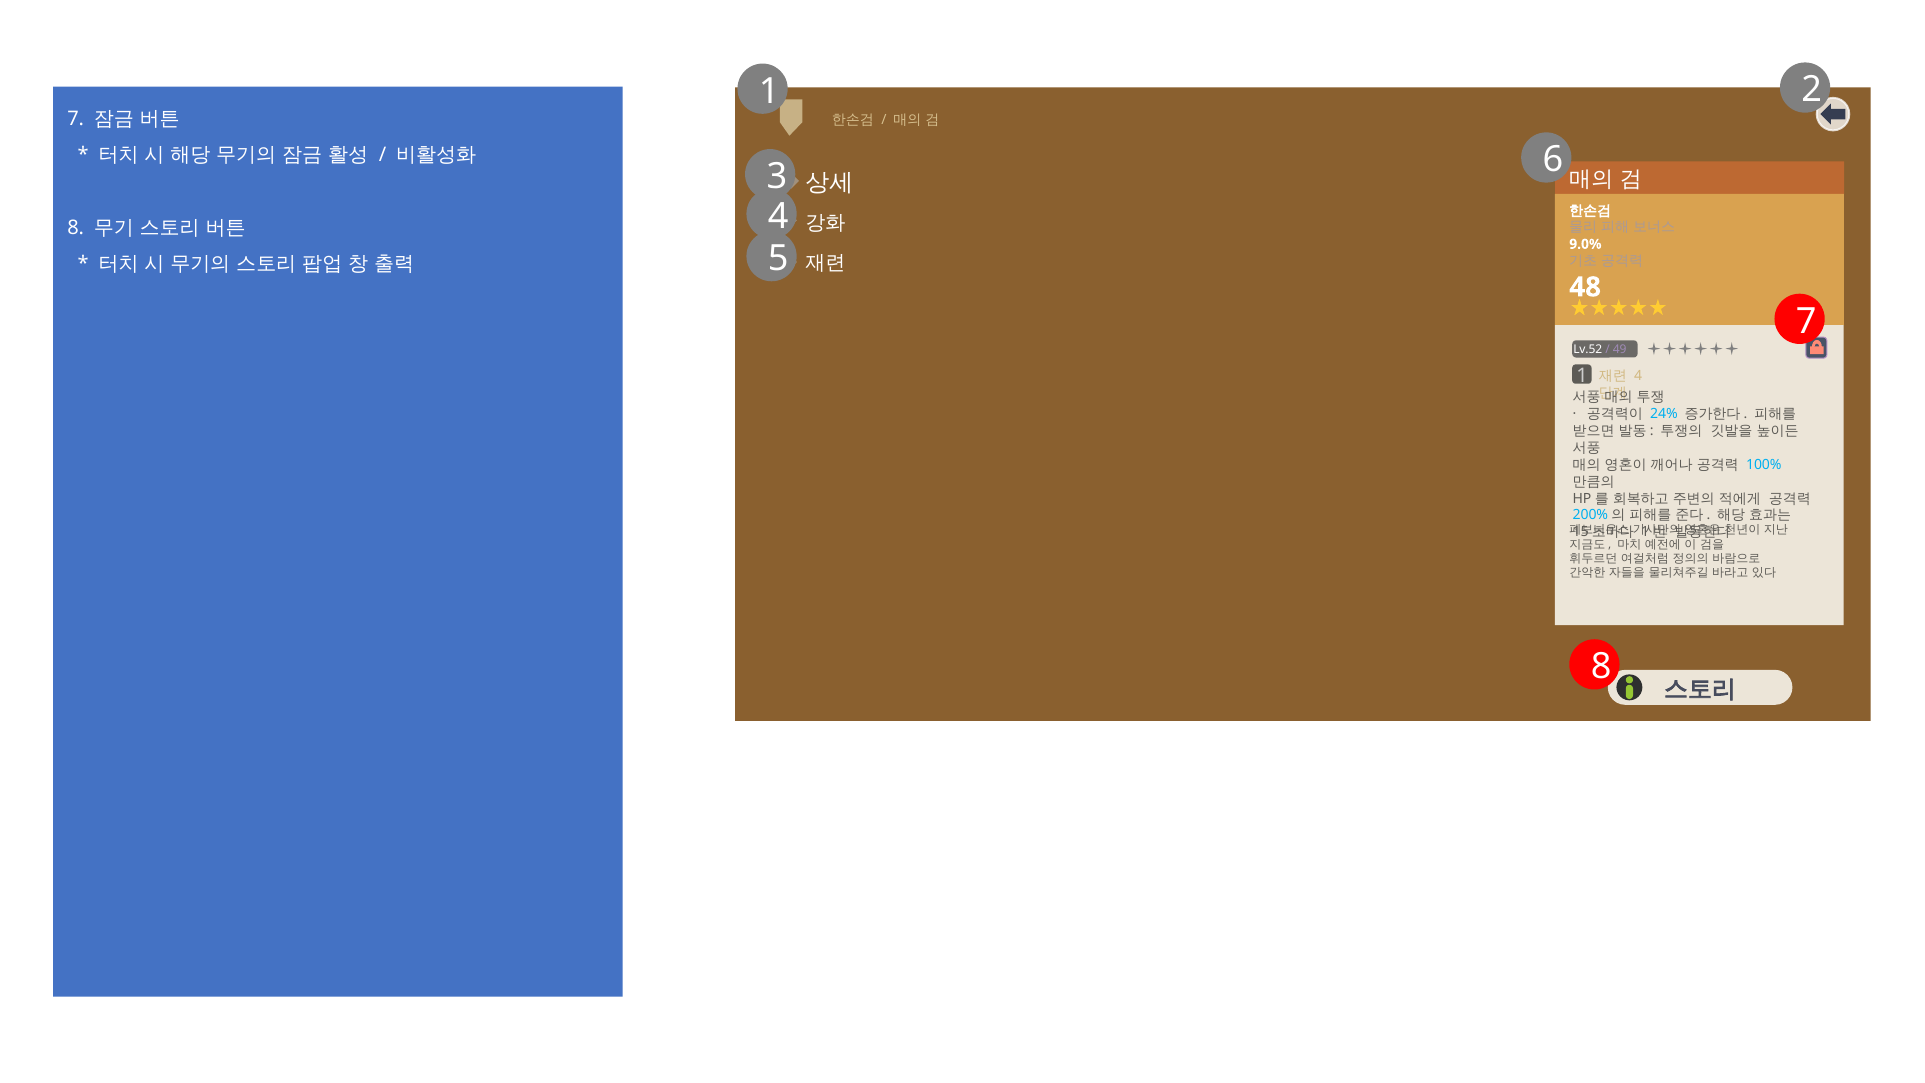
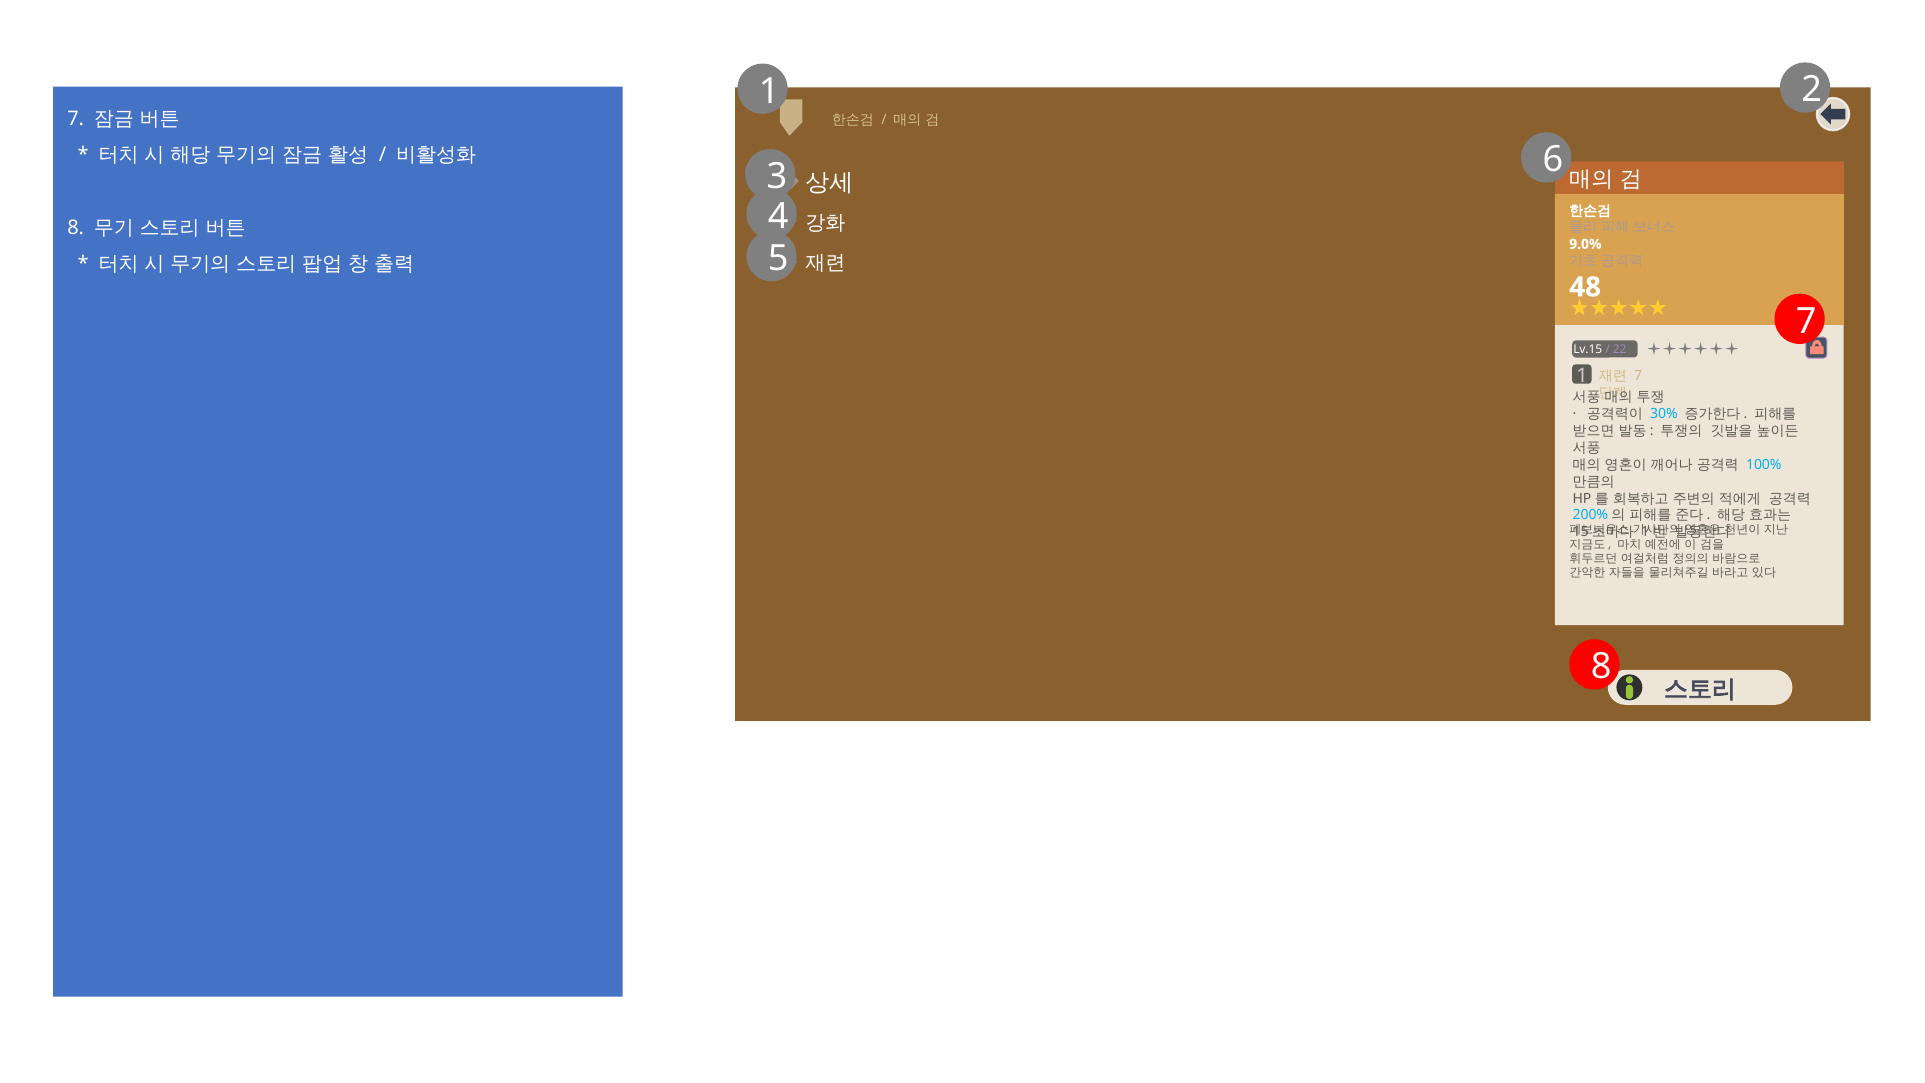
Lv.52: Lv.52 -> Lv.15
49: 49 -> 22
4 at (1638, 376): 4 -> 7
24%: 24% -> 30%
